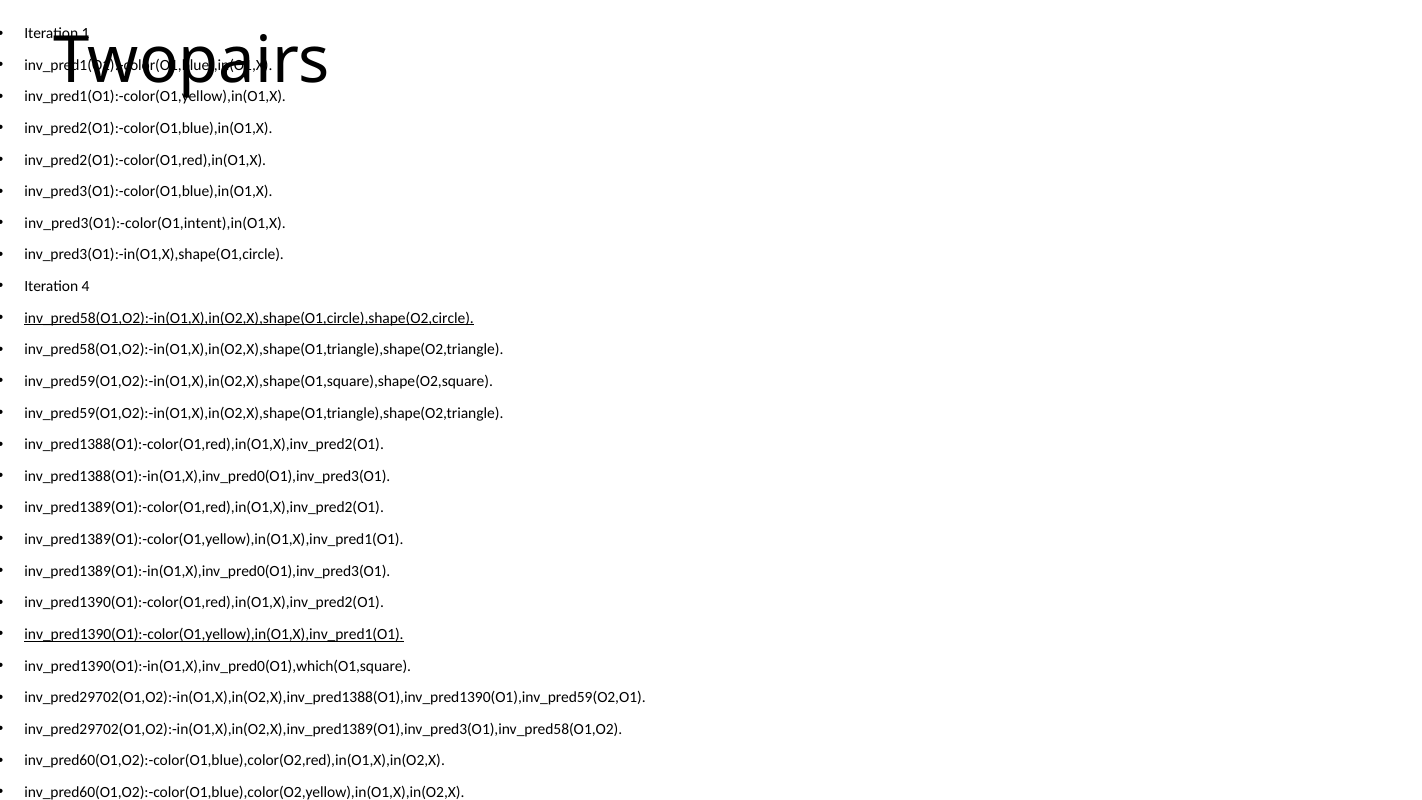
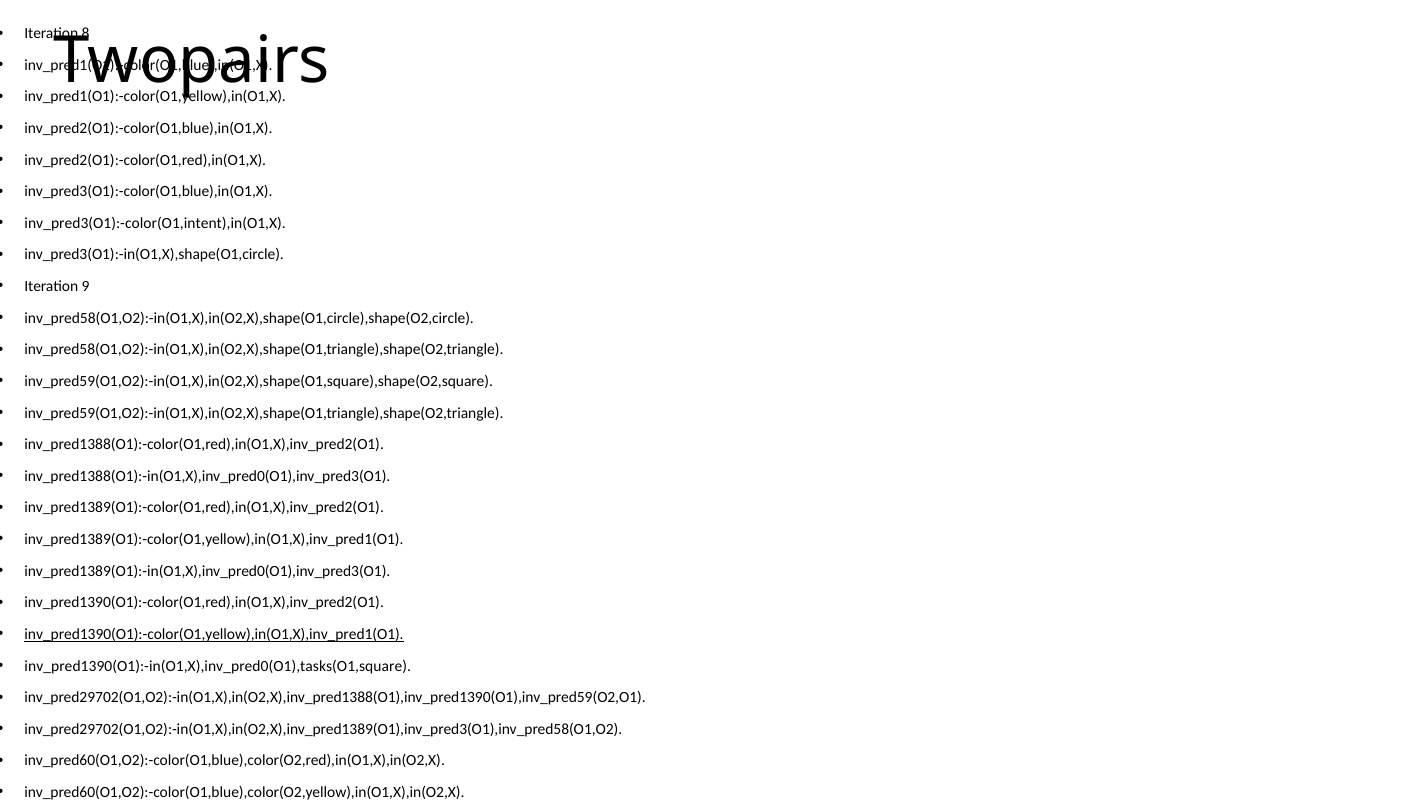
1: 1 -> 8
4: 4 -> 9
inv_pred58(O1,O2):-in(O1,X),in(O2,X),shape(O1,circle),shape(O2,circle underline: present -> none
inv_pred1390(O1):-in(O1,X),inv_pred0(O1),which(O1,square: inv_pred1390(O1):-in(O1,X),inv_pred0(O1),which(O1,square -> inv_pred1390(O1):-in(O1,X),inv_pred0(O1),tasks(O1,square
